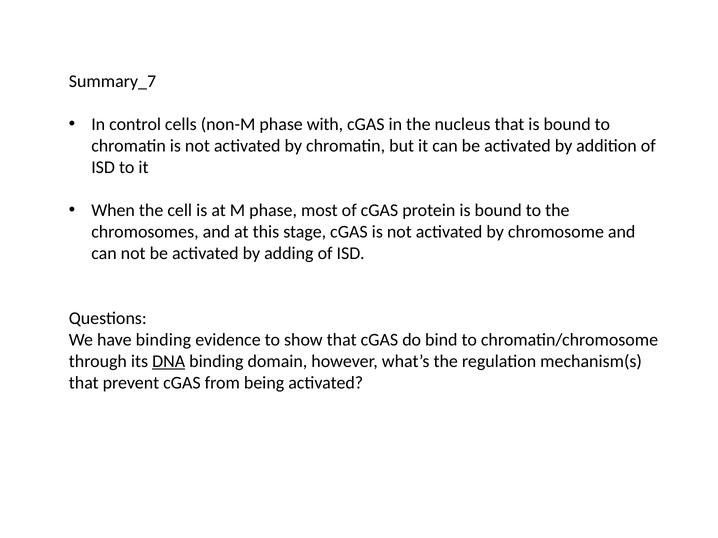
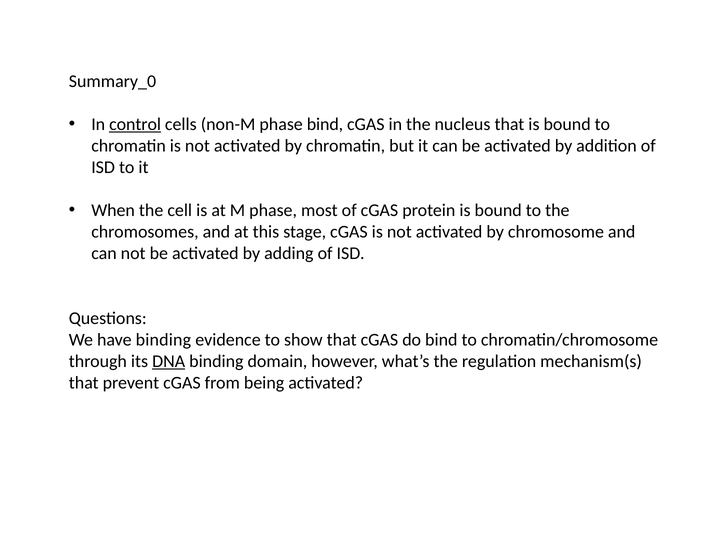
Summary_7: Summary_7 -> Summary_0
control underline: none -> present
phase with: with -> bind
